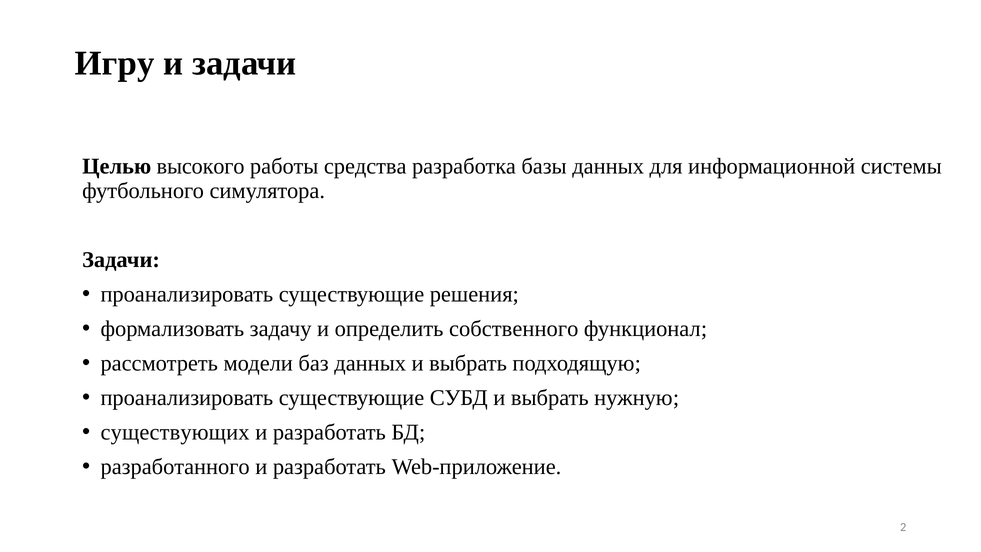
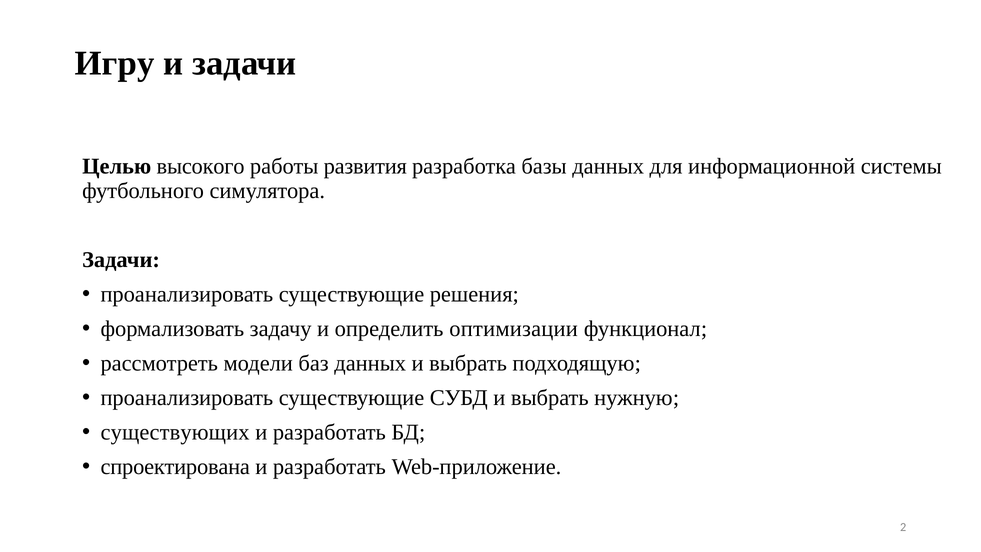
средства: средства -> развития
собственного: собственного -> оптимизации
разработанного: разработанного -> спроектирована
